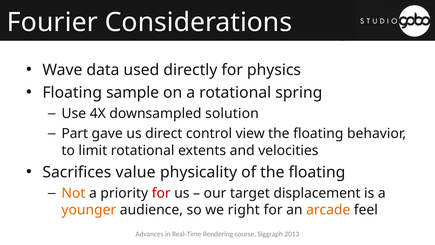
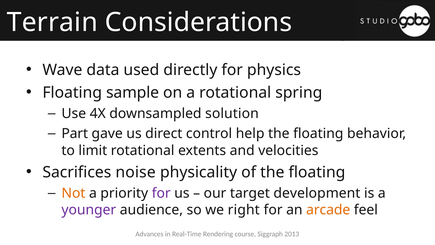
Fourier: Fourier -> Terrain
view: view -> help
value: value -> noise
for at (161, 193) colour: red -> purple
displacement: displacement -> development
younger colour: orange -> purple
